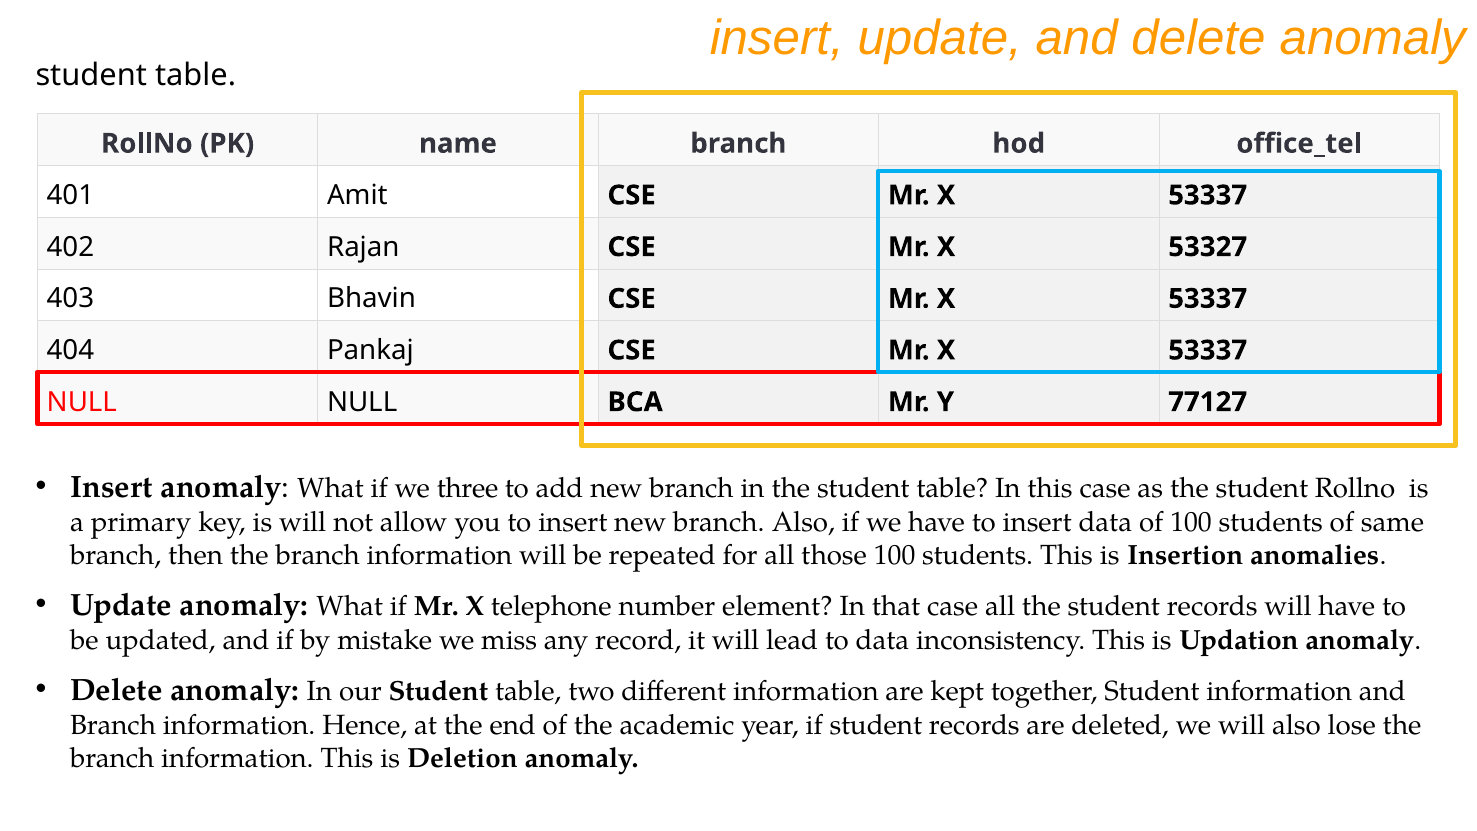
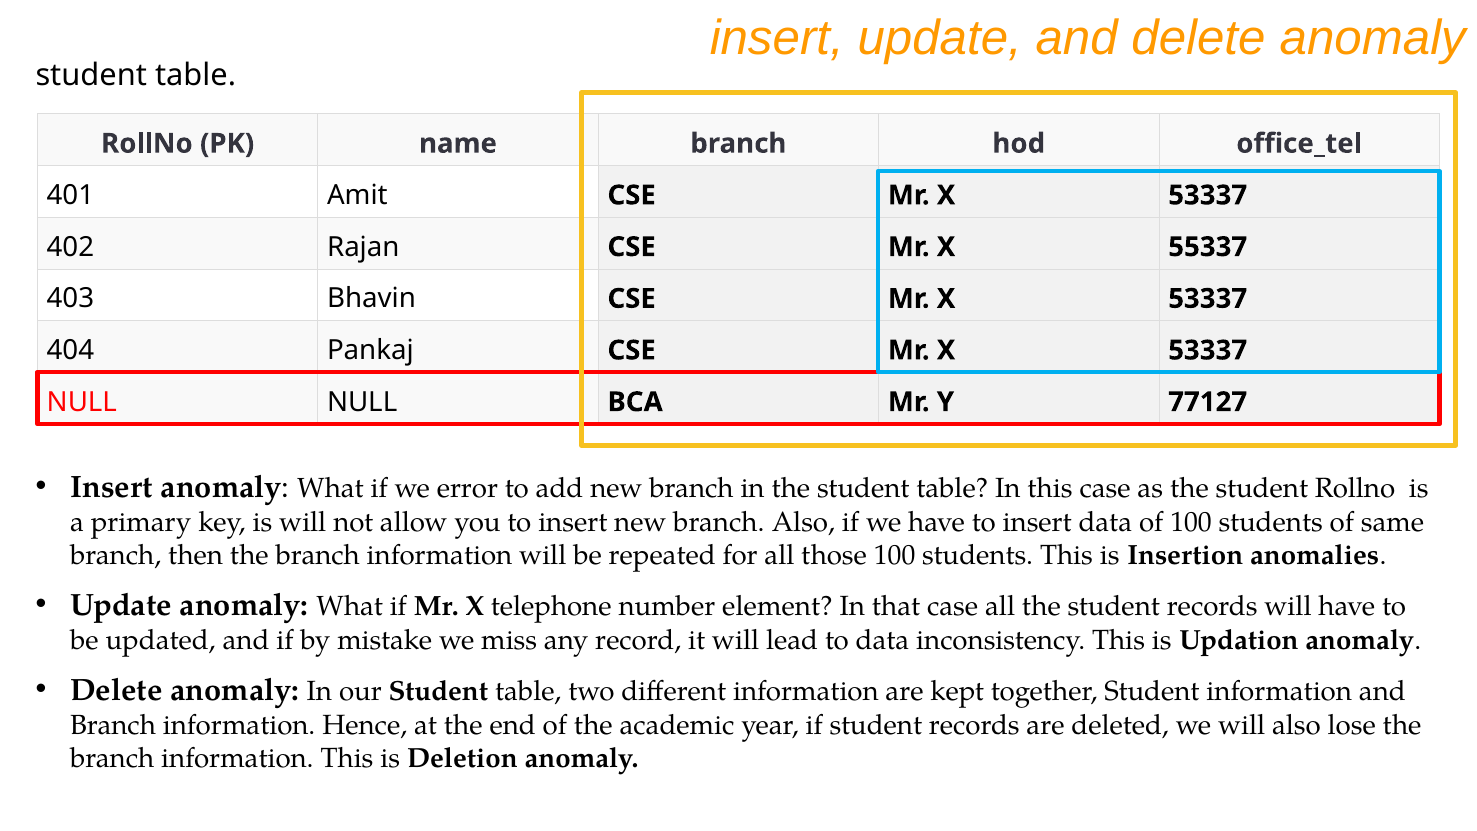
53327: 53327 -> 55337
three: three -> error
